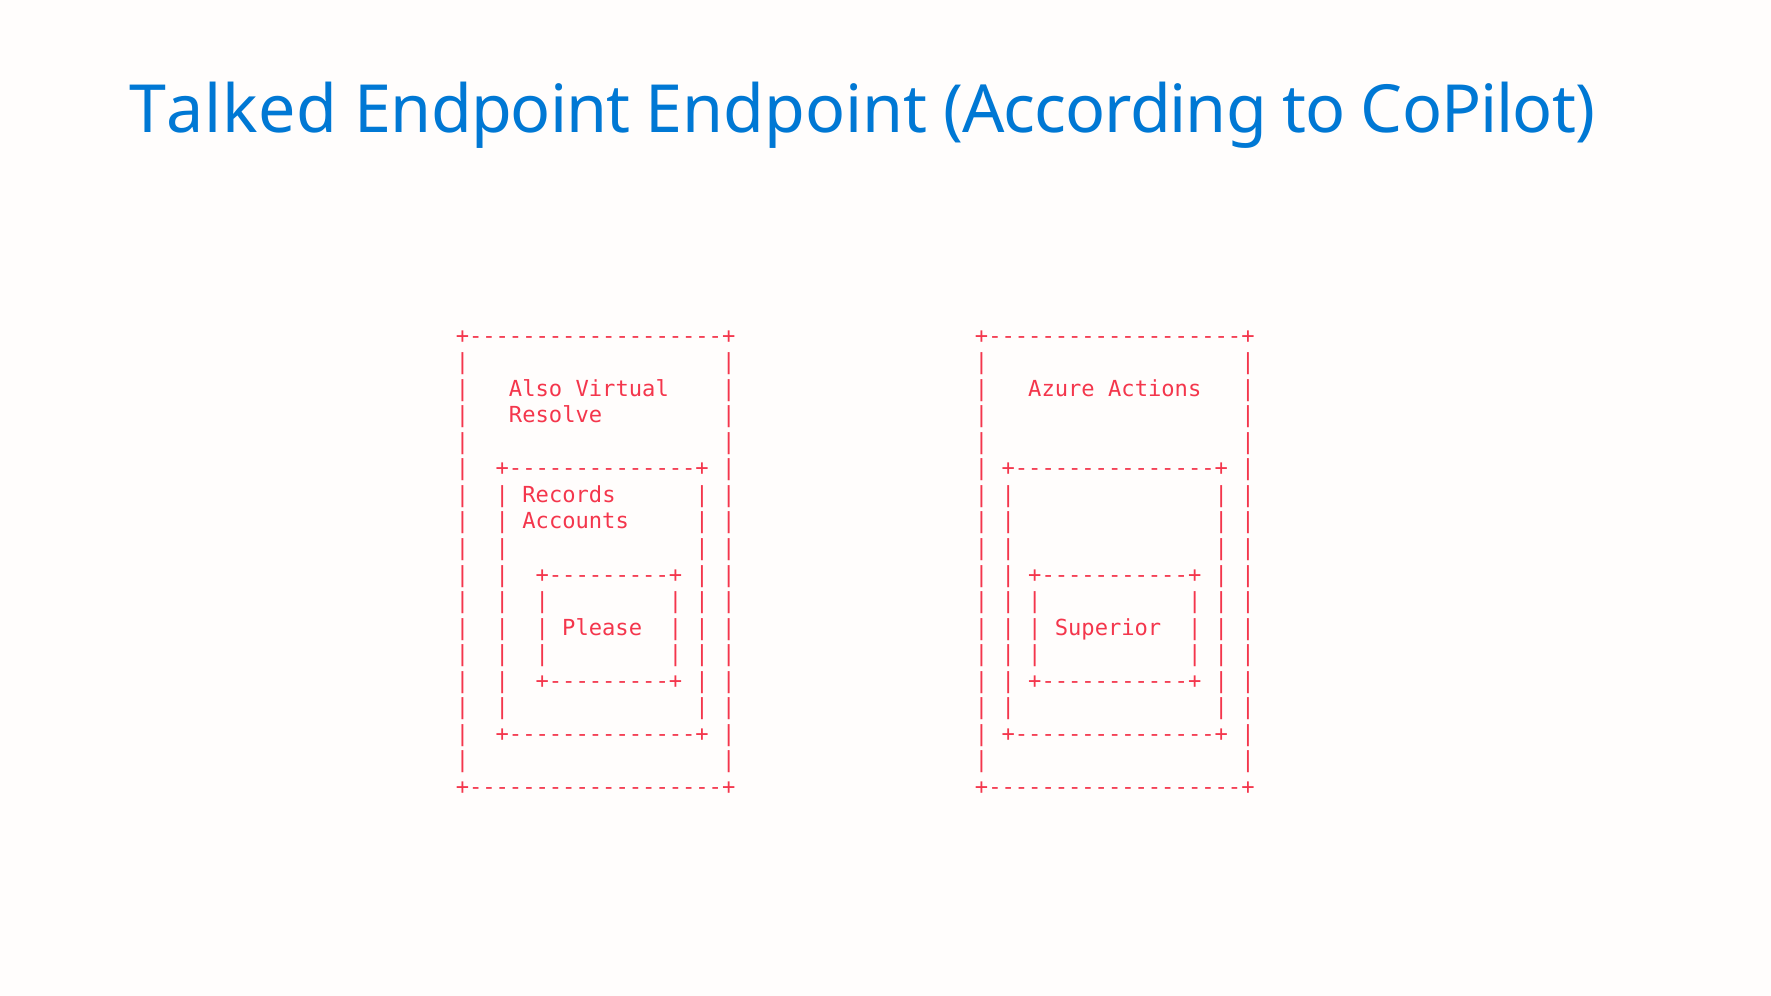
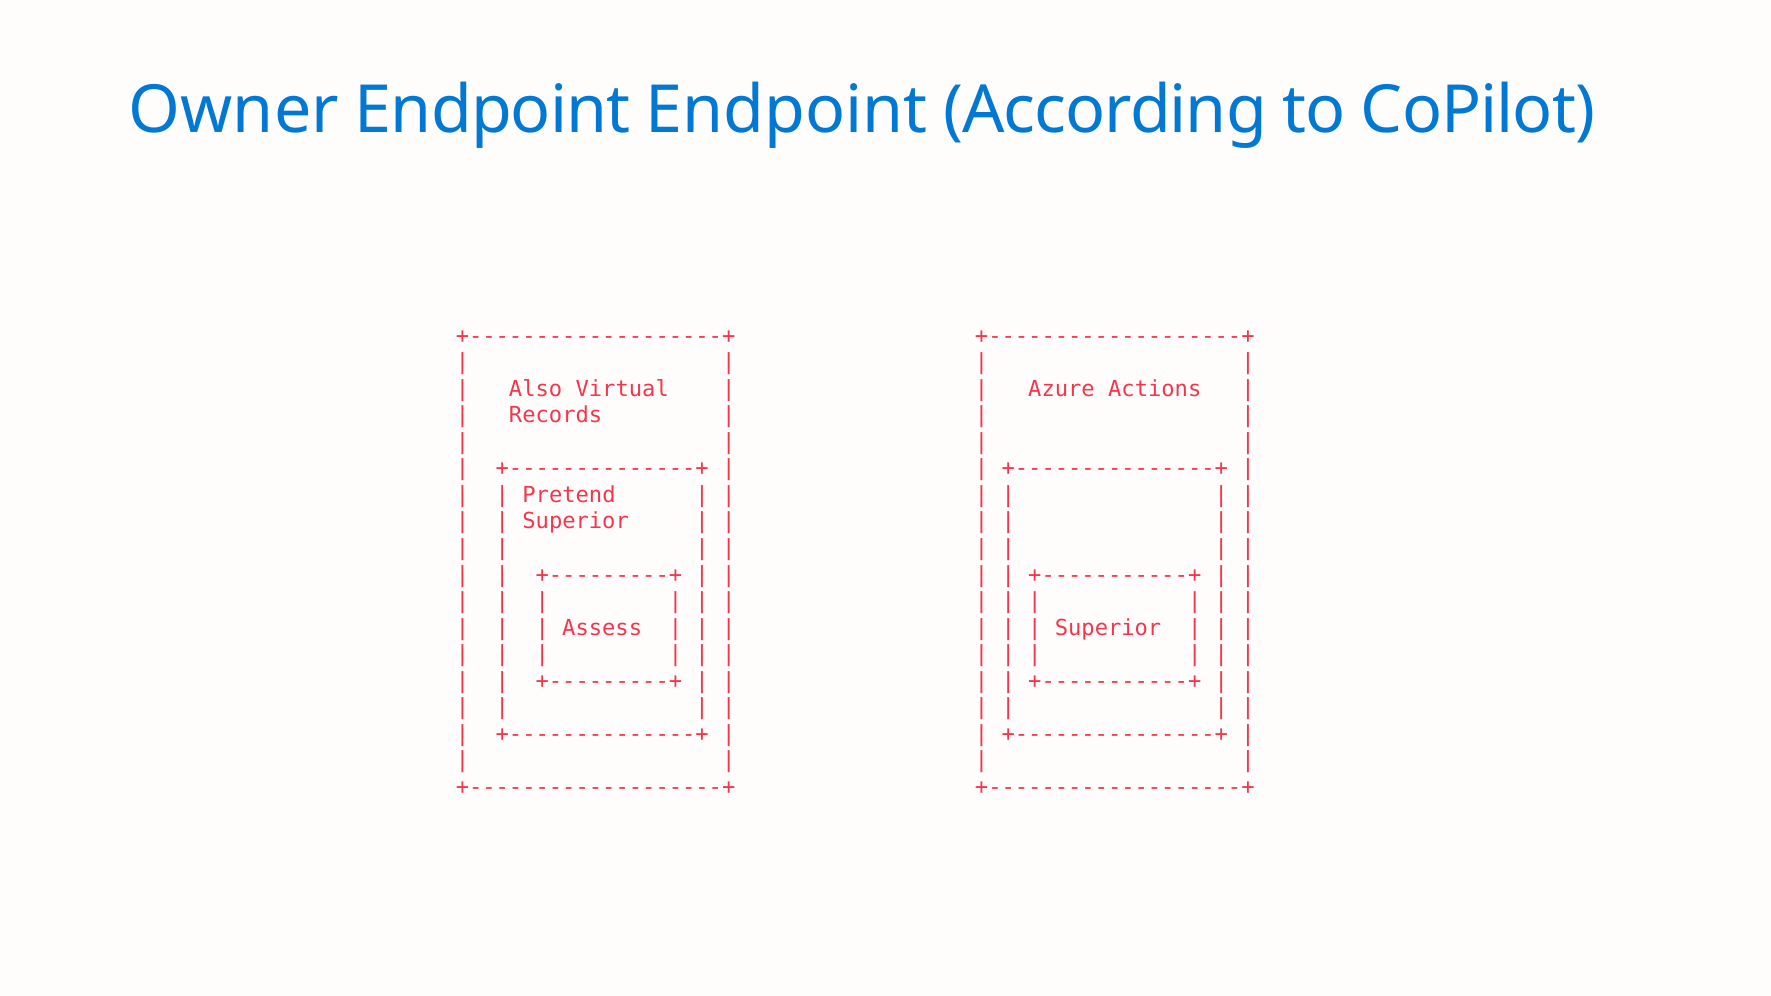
Talked: Talked -> Owner
Resolve: Resolve -> Records
Records: Records -> Pretend
Accounts at (576, 522): Accounts -> Superior
Please: Please -> Assess
